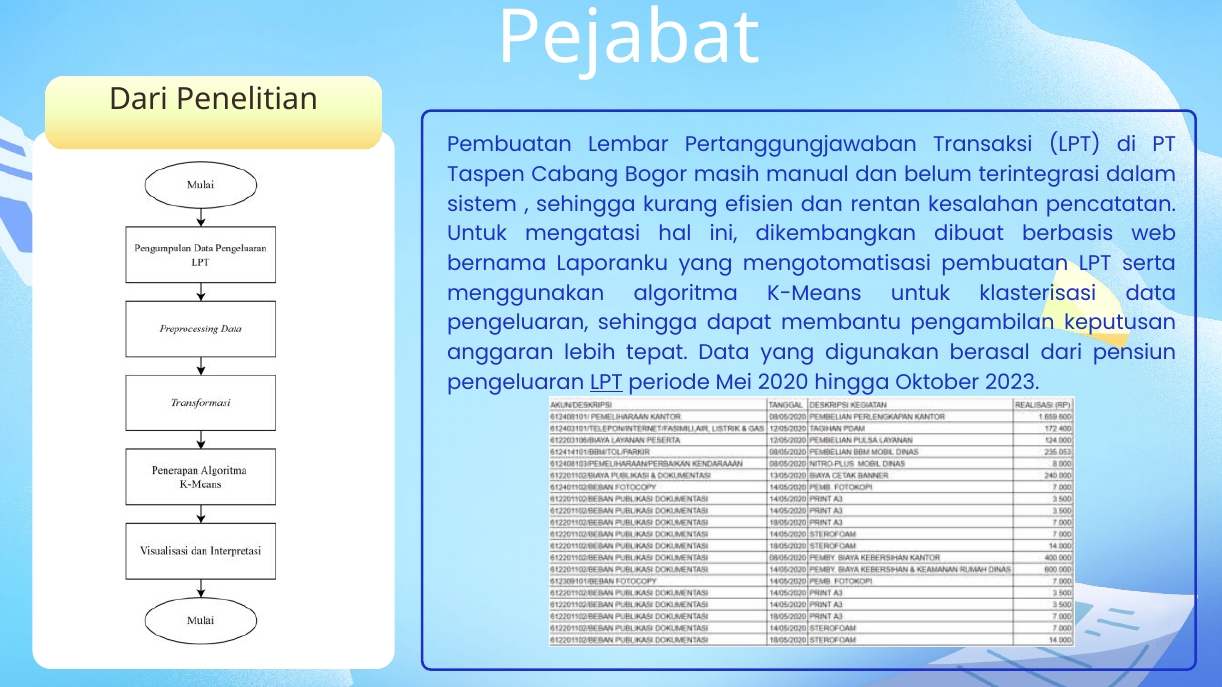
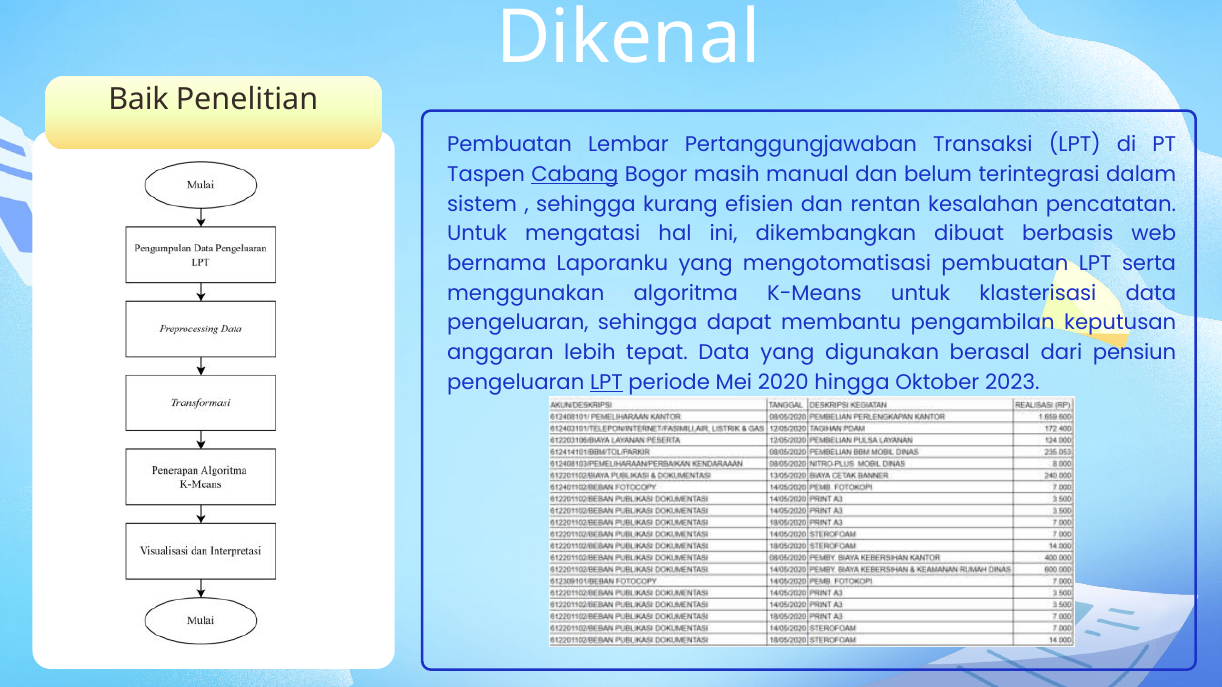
Pejabat: Pejabat -> Dikenal
Dari at (139, 100): Dari -> Baik
Cabang underline: none -> present
